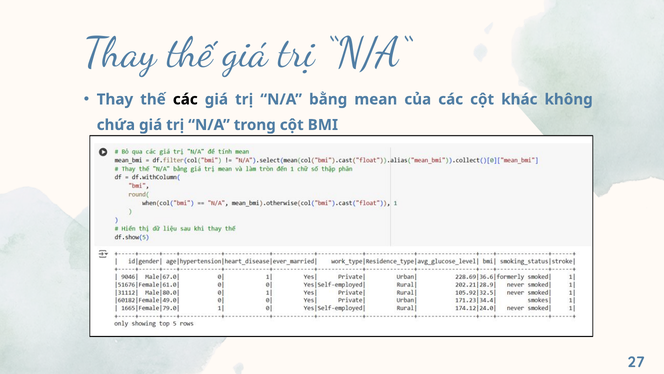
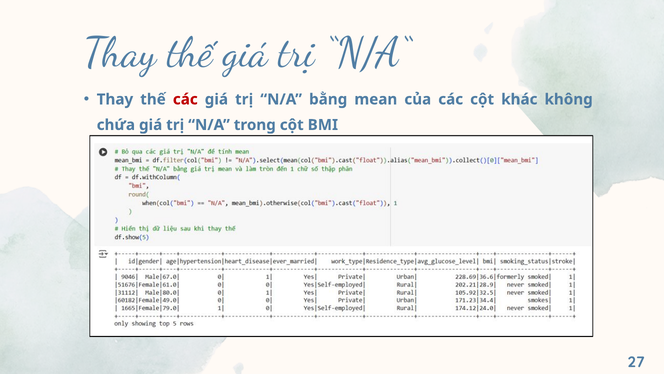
các at (185, 99) colour: black -> red
